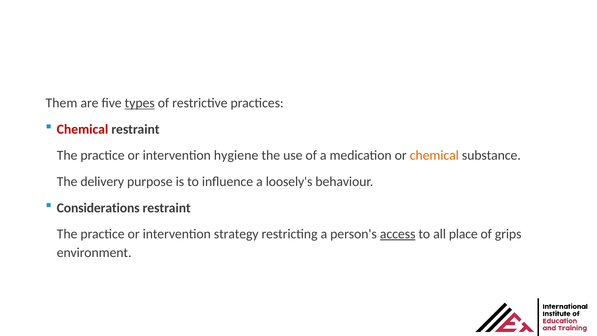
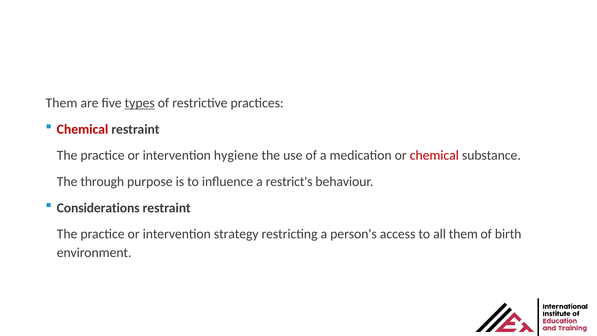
chemical at (434, 155) colour: orange -> red
delivery: delivery -> through
loosely's: loosely's -> restrict's
access underline: present -> none
all place: place -> them
grips: grips -> birth
